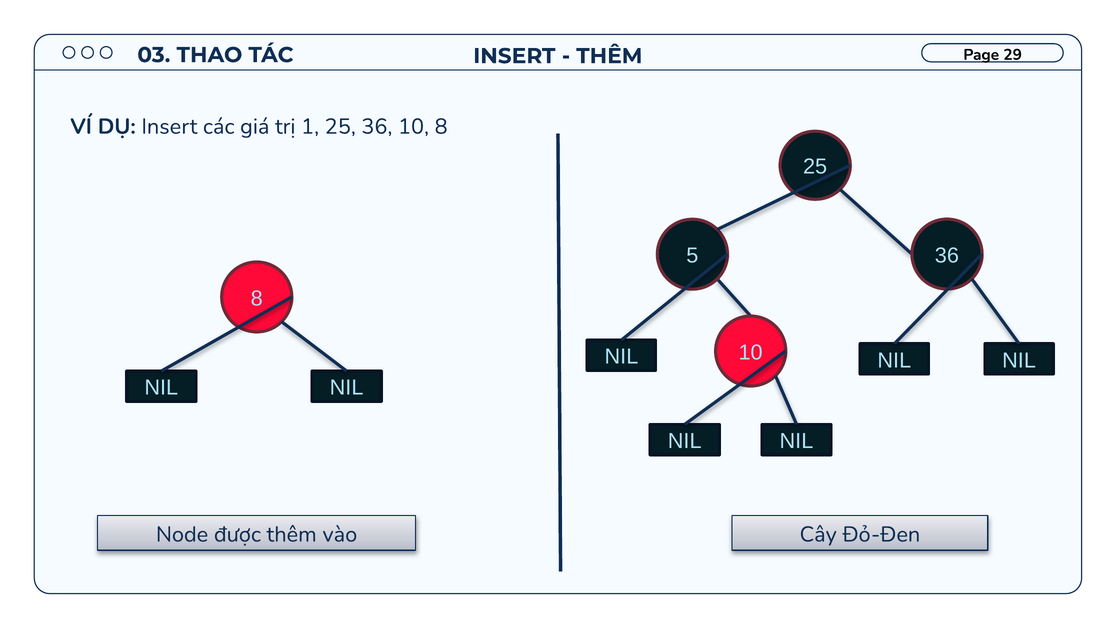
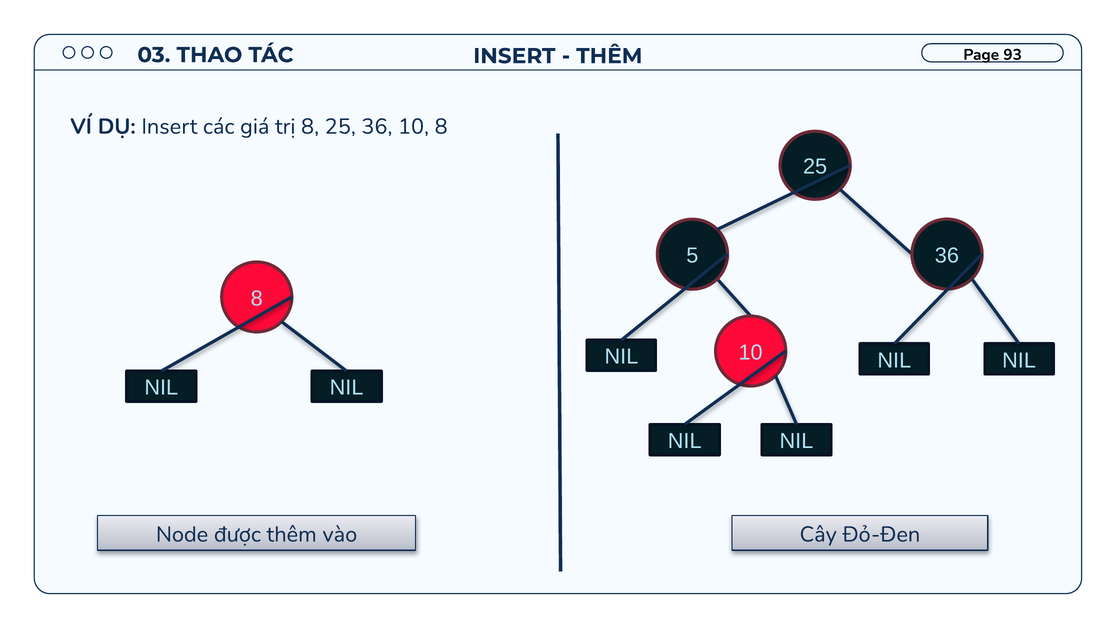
29: 29 -> 93
trị 1: 1 -> 8
